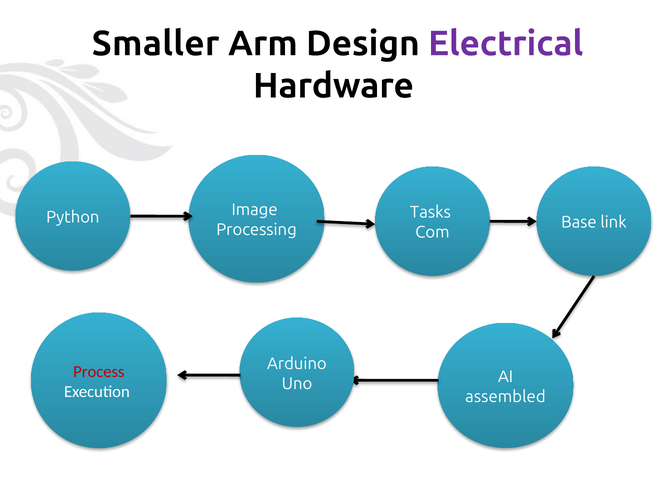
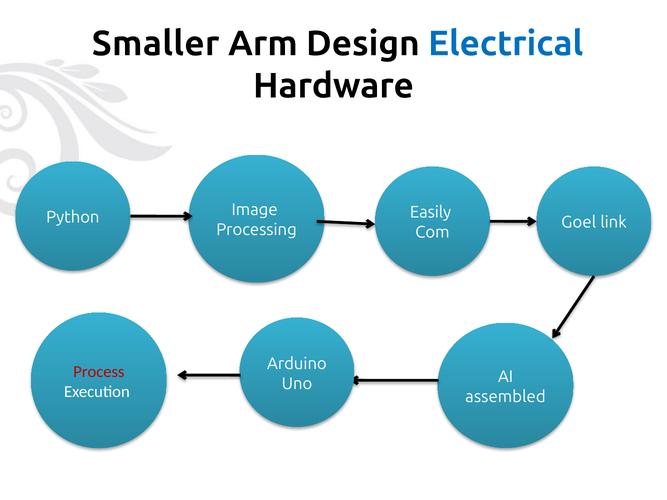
Electrical colour: purple -> blue
Tasks: Tasks -> Easily
Base: Base -> Goel
